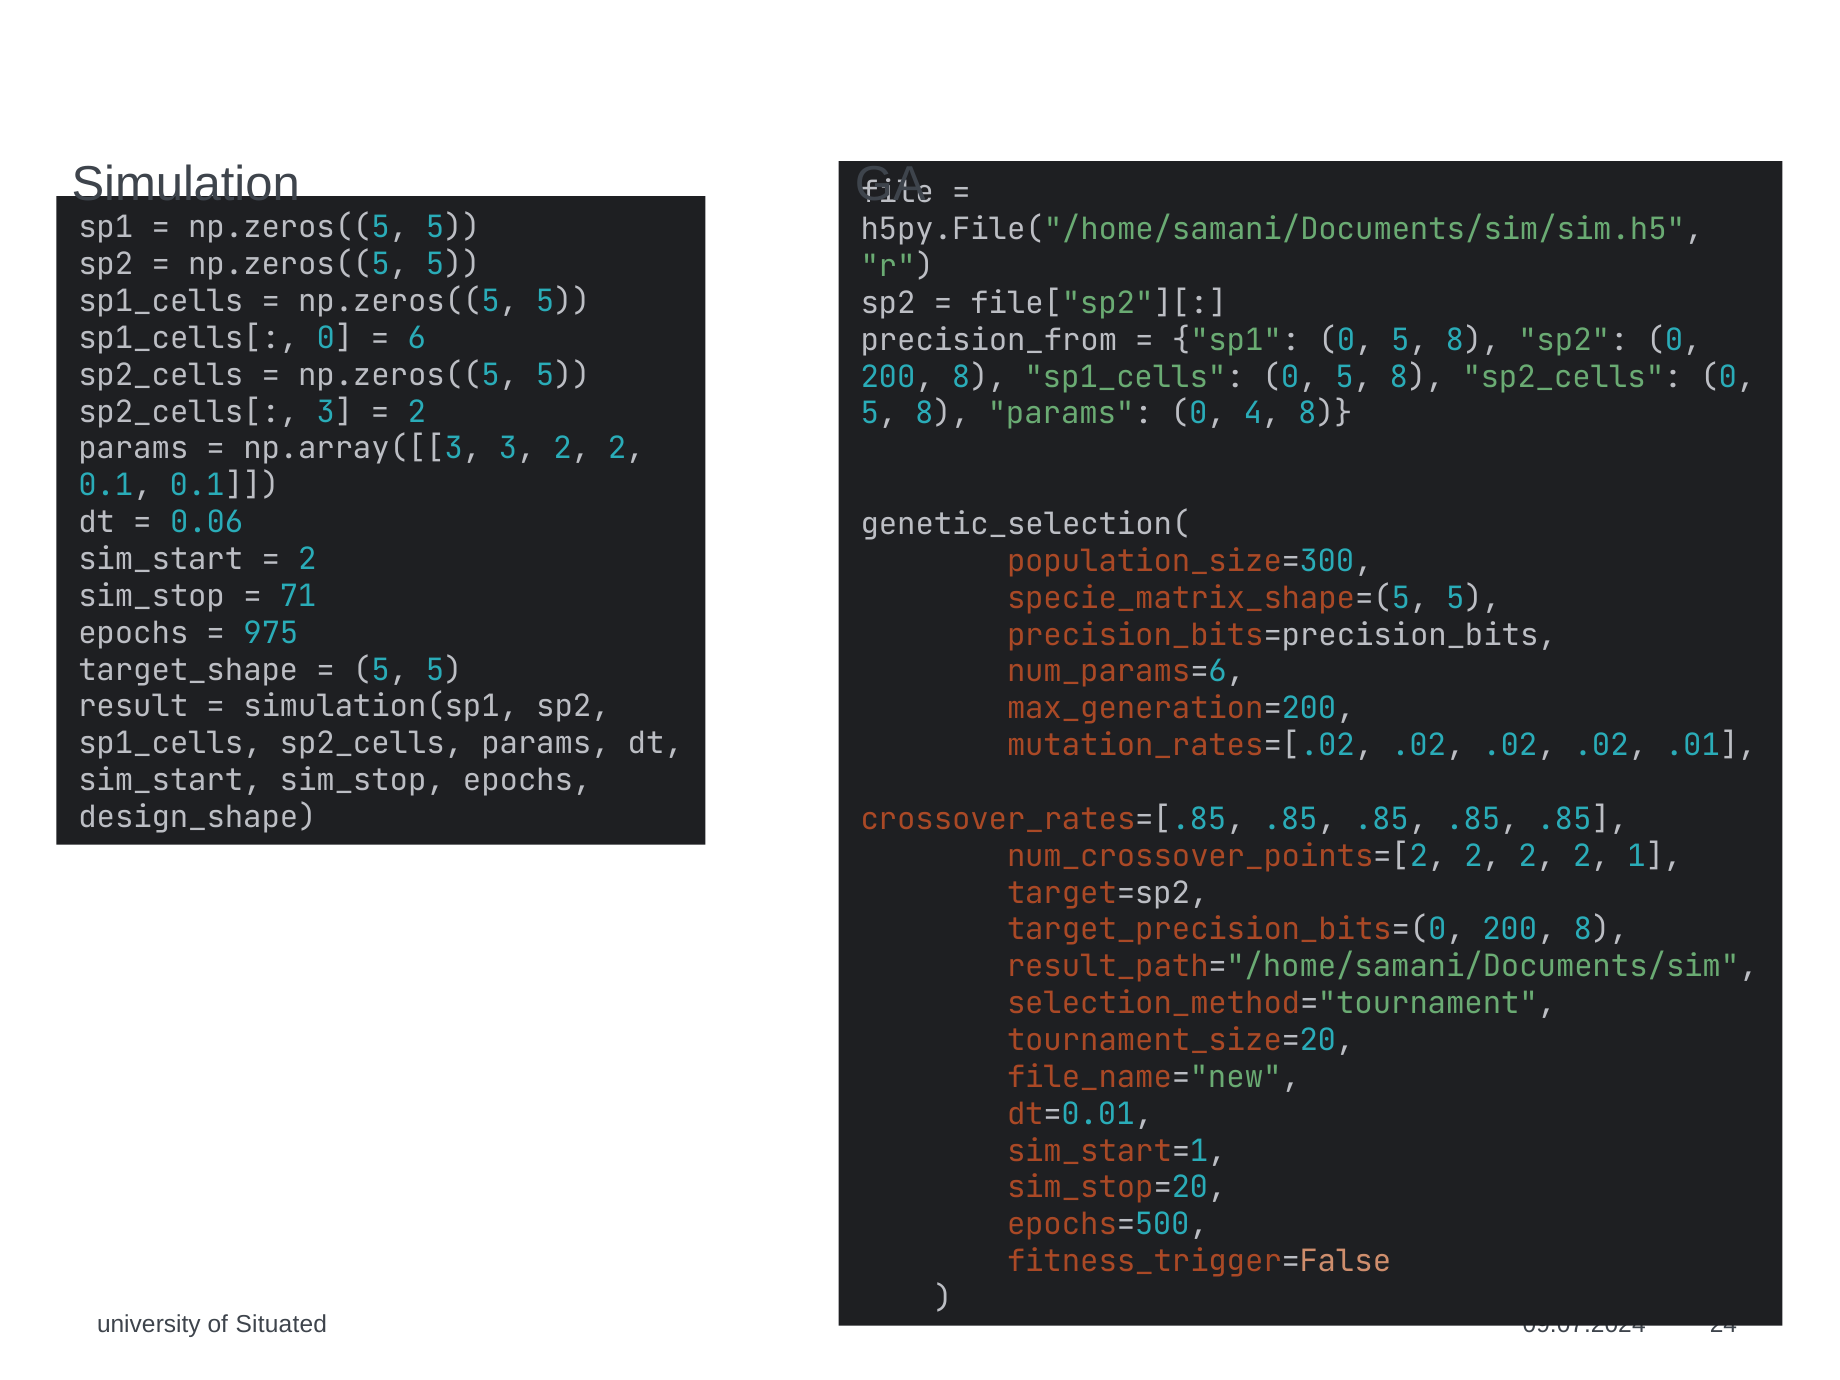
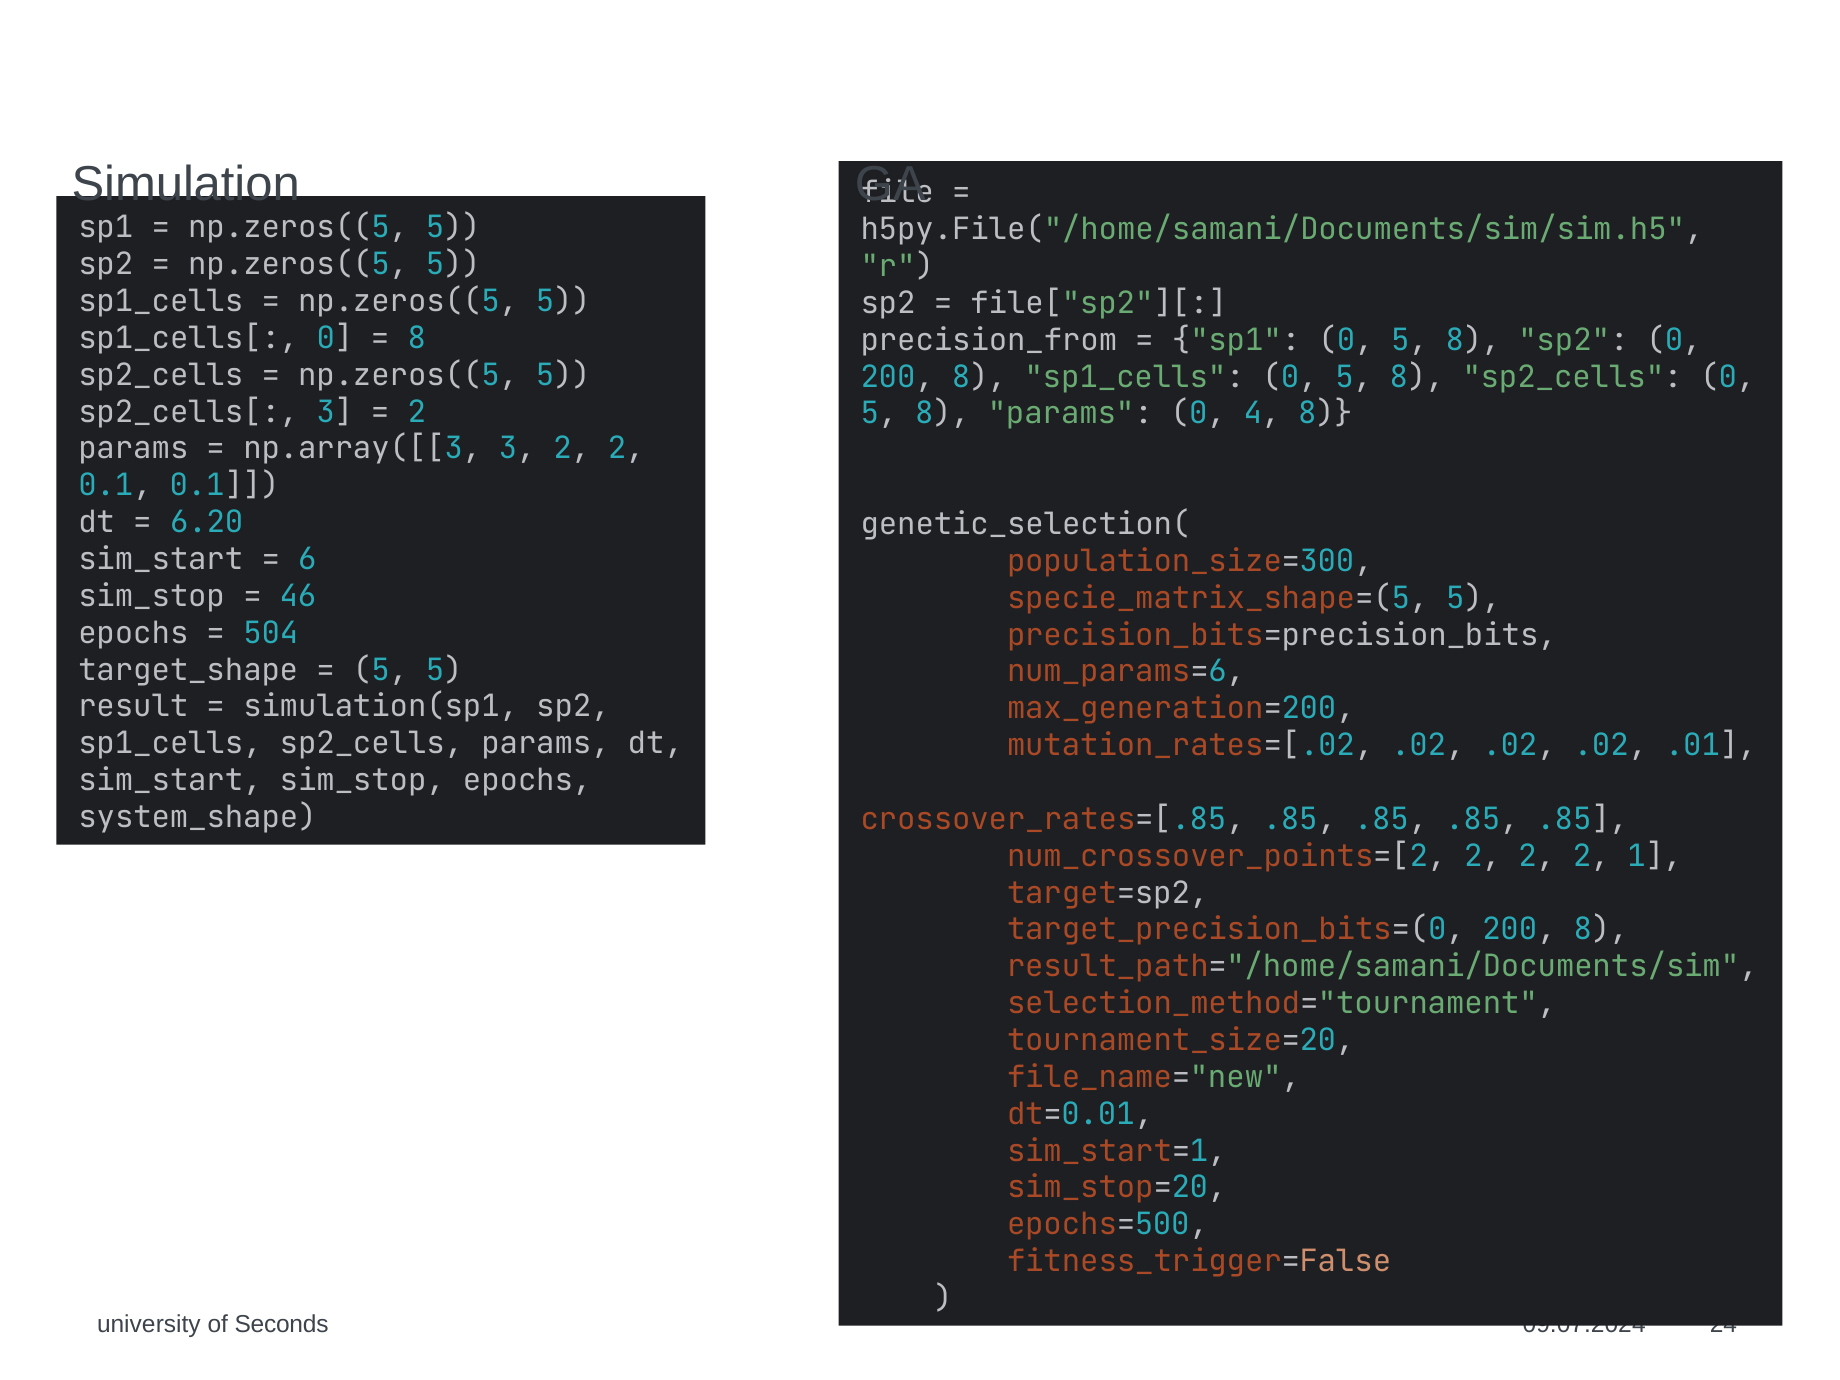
6 at (417, 338): 6 -> 8
0.06: 0.06 -> 6.20
2 at (307, 559): 2 -> 6
71: 71 -> 46
975: 975 -> 504
design_shape: design_shape -> system_shape
Situated: Situated -> Seconds
